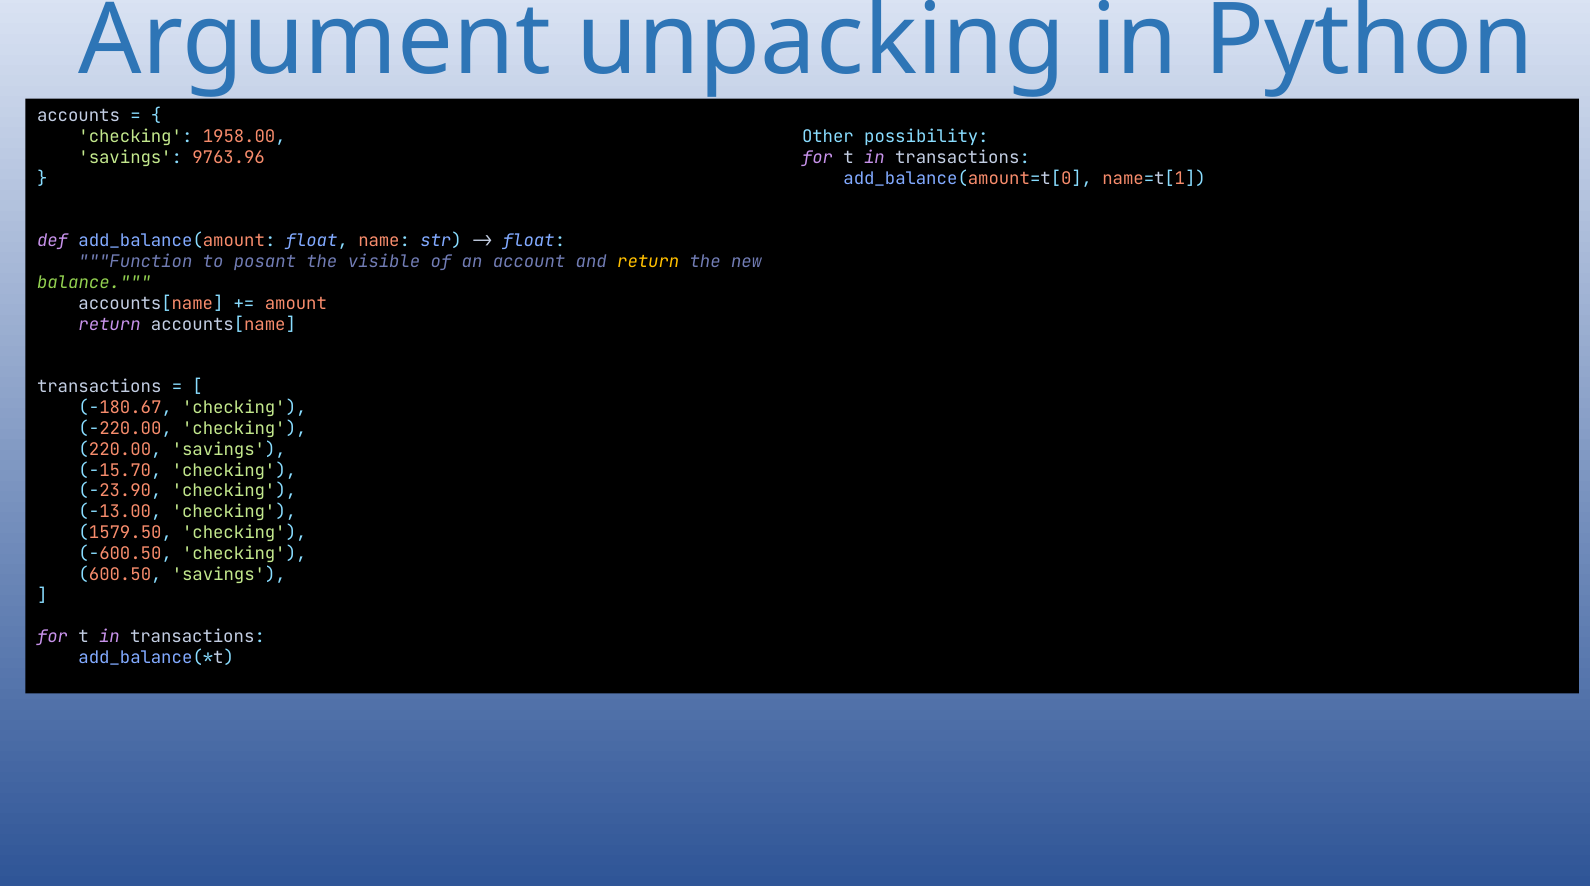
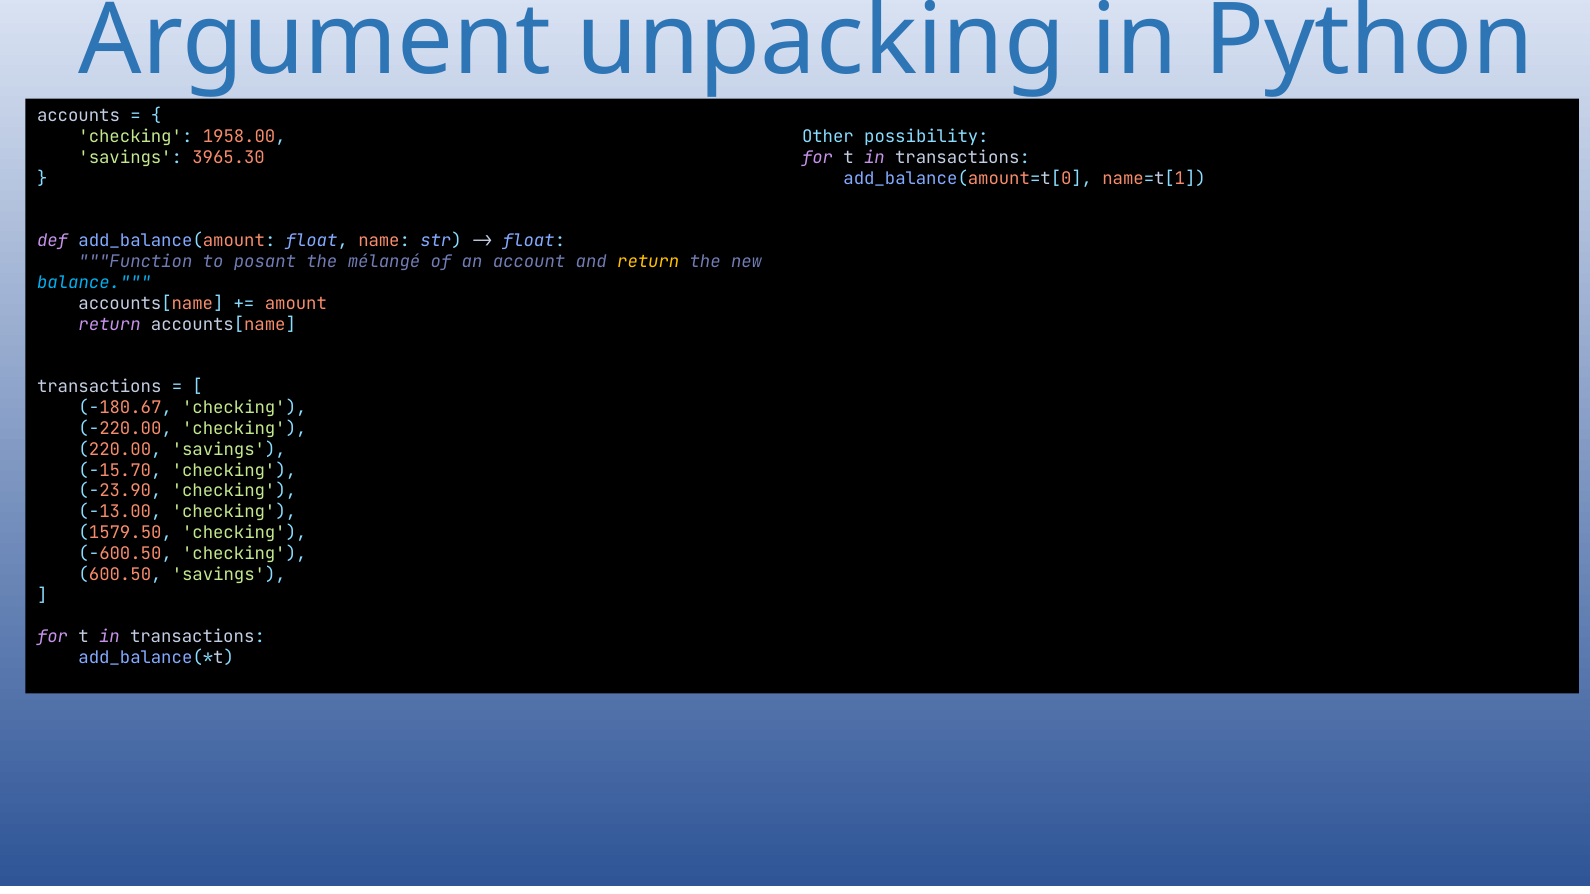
9763.96: 9763.96 -> 3965.30
visible: visible -> mélangé
balance colour: light green -> light blue
